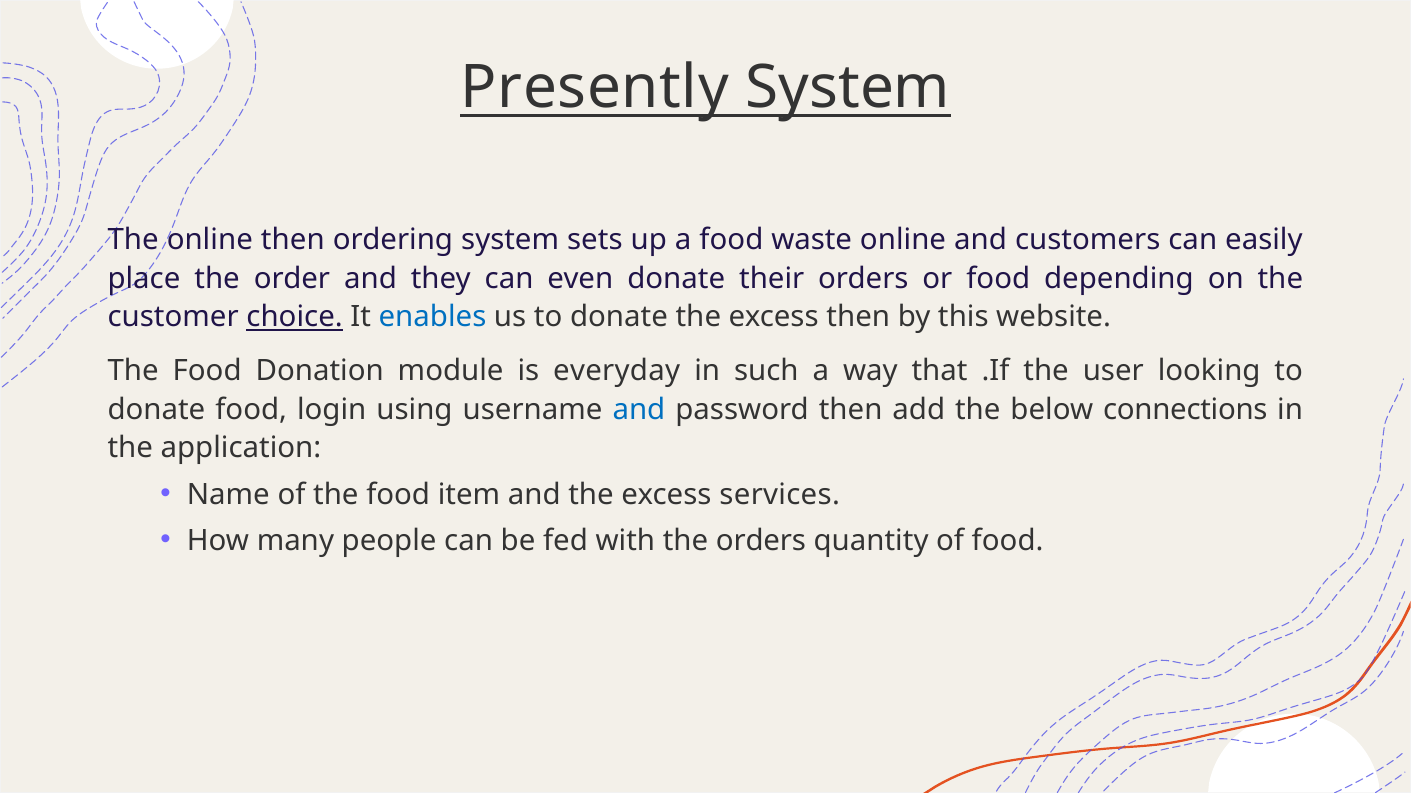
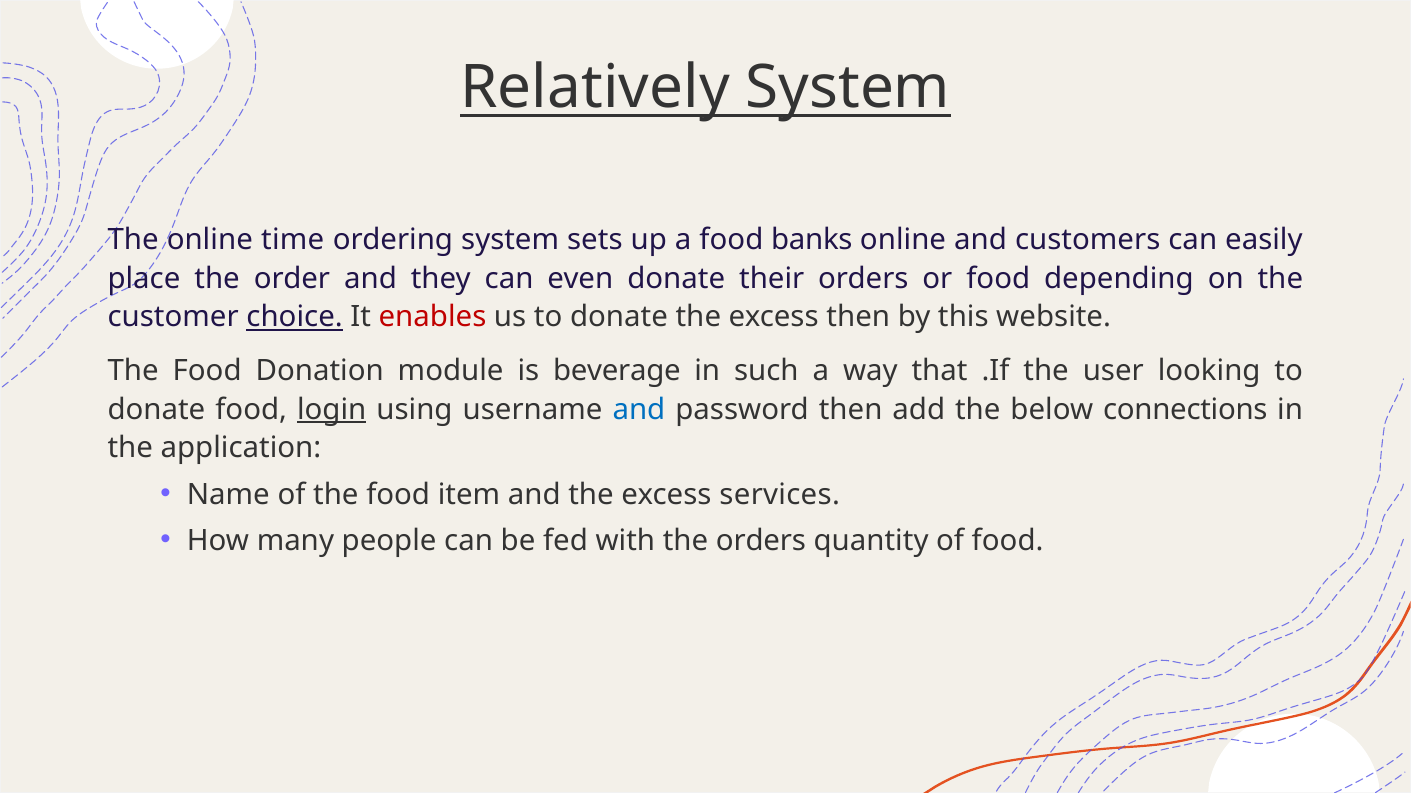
Presently: Presently -> Relatively
online then: then -> time
waste: waste -> banks
enables colour: blue -> red
everyday: everyday -> beverage
login underline: none -> present
